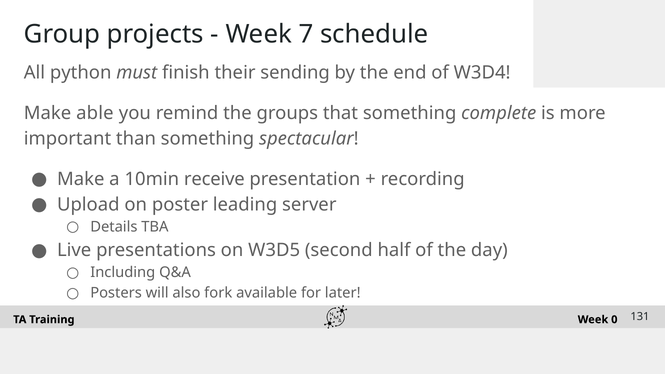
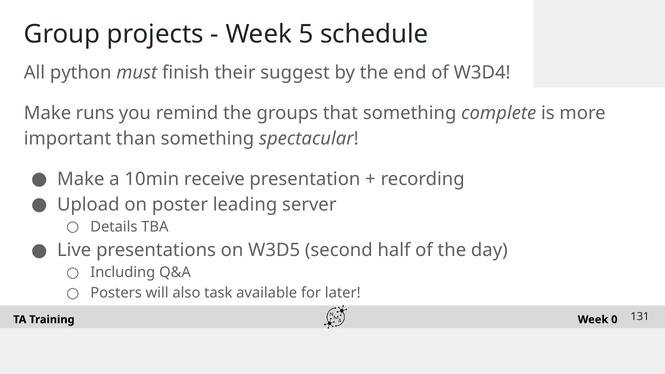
7: 7 -> 5
sending: sending -> suggest
able: able -> runs
fork: fork -> task
